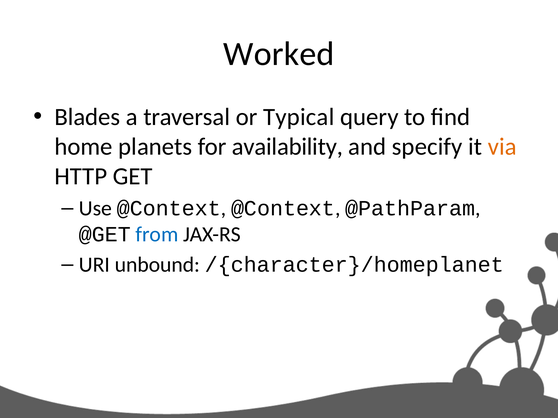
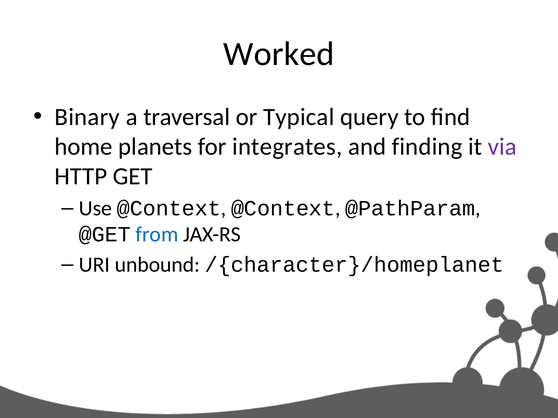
Blades: Blades -> Binary
availability: availability -> integrates
specify: specify -> finding
via colour: orange -> purple
